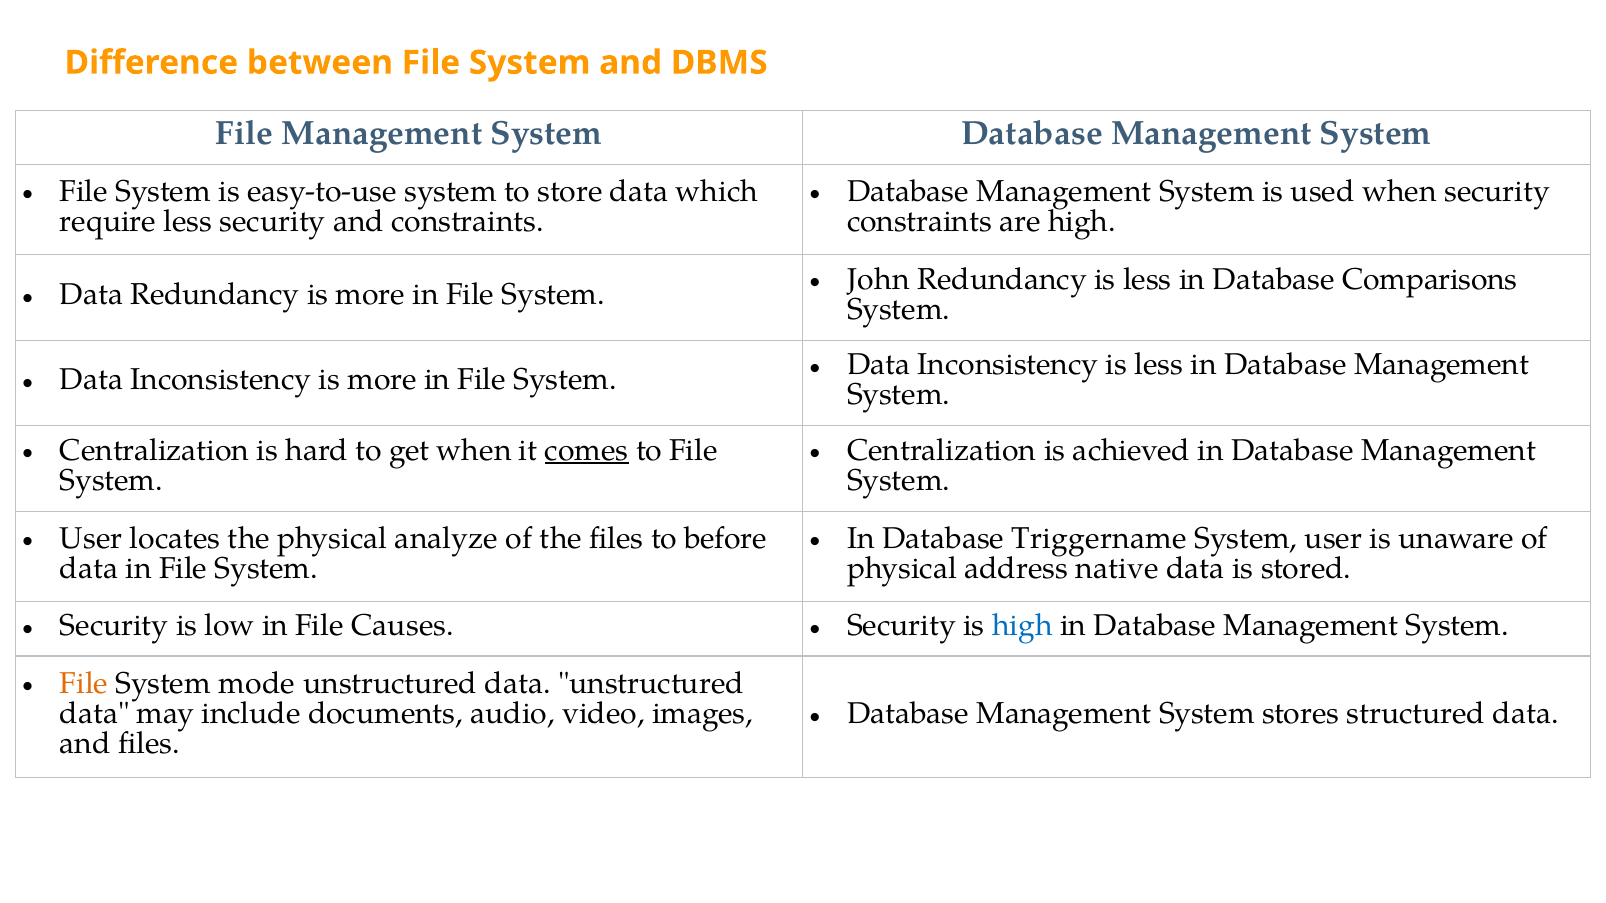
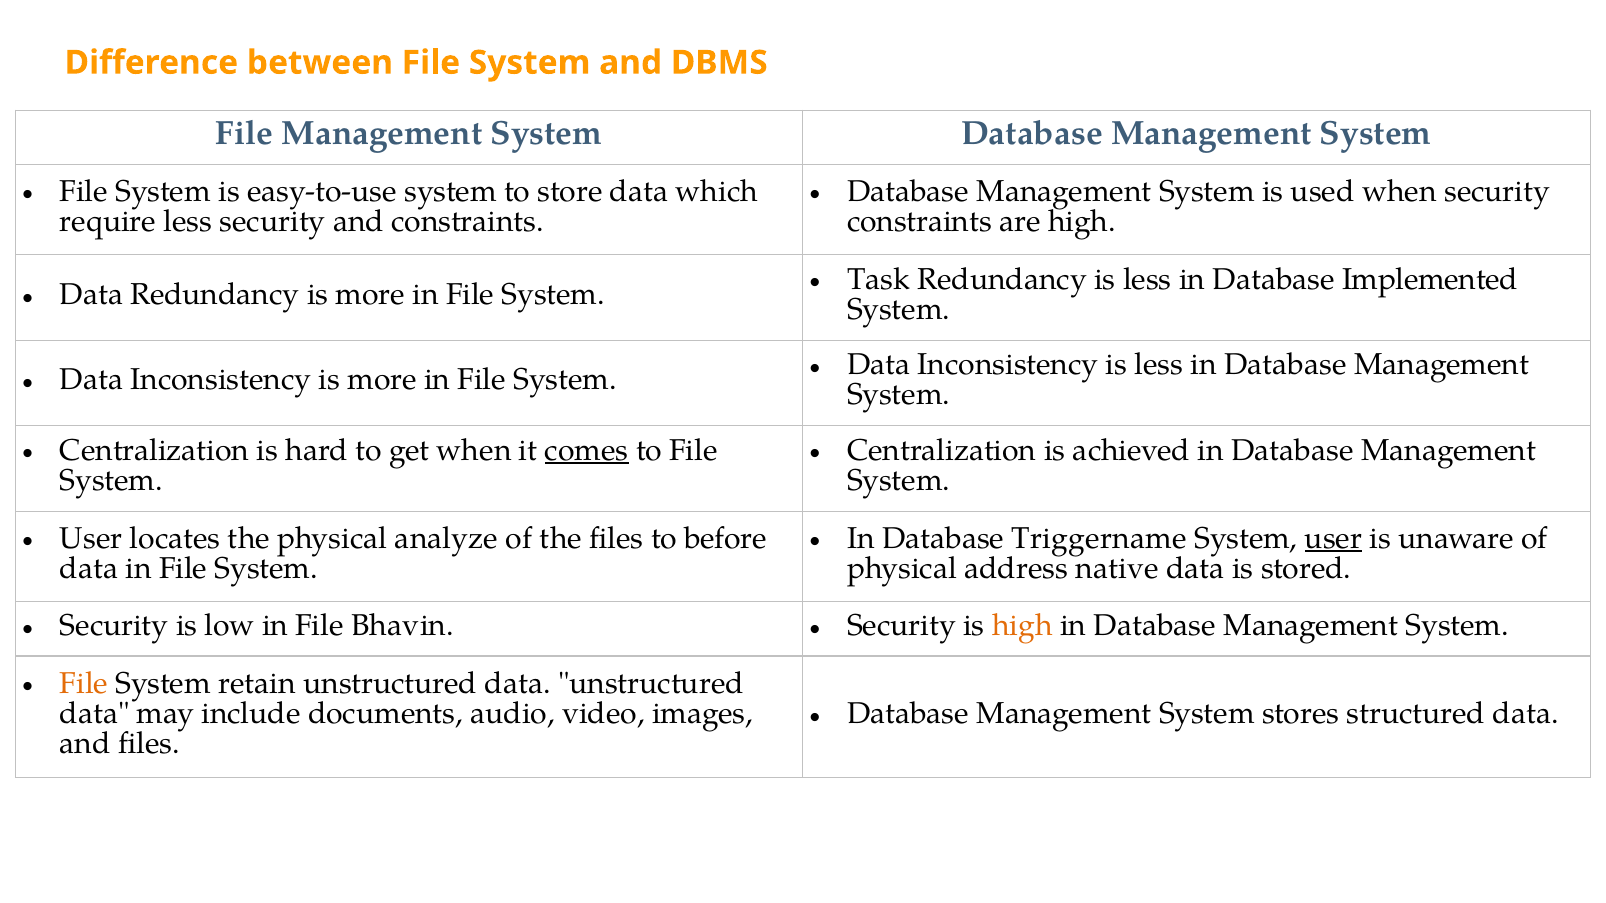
John: John -> Task
Comparisons: Comparisons -> Implemented
user at (1334, 538) underline: none -> present
Causes: Causes -> Bhavin
high at (1022, 626) colour: blue -> orange
mode: mode -> retain
